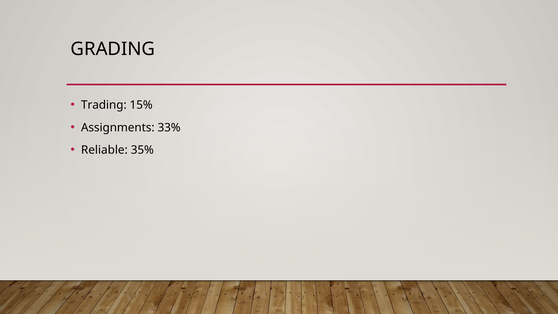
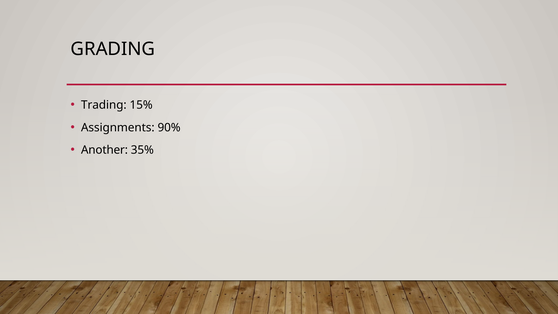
33%: 33% -> 90%
Reliable: Reliable -> Another
